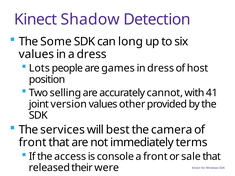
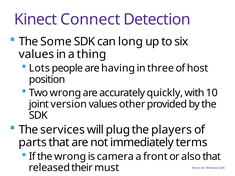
Shadow: Shadow -> Connect
a dress: dress -> thing
games: games -> having
in dress: dress -> three
Two selling: selling -> wrong
cannot: cannot -> quickly
41: 41 -> 10
best: best -> plug
camera: camera -> players
front at (33, 143): front -> parts
the access: access -> wrong
console: console -> camera
sale: sale -> also
were: were -> must
